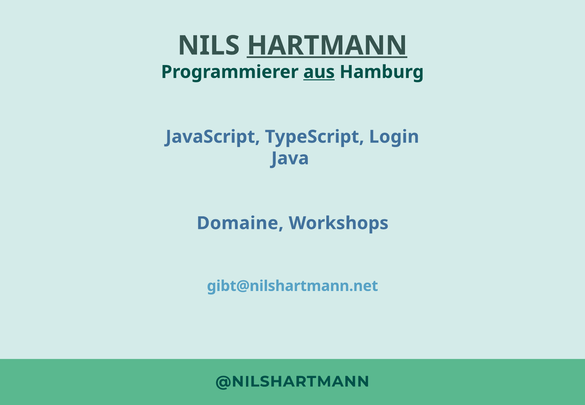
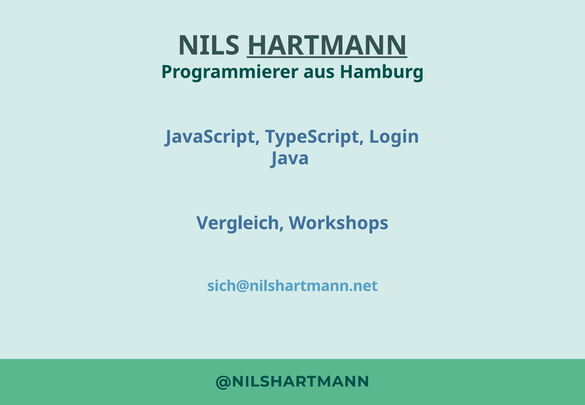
aus underline: present -> none
Domaine: Domaine -> Vergleich
gibt@nilshartmann.net: gibt@nilshartmann.net -> sich@nilshartmann.net
